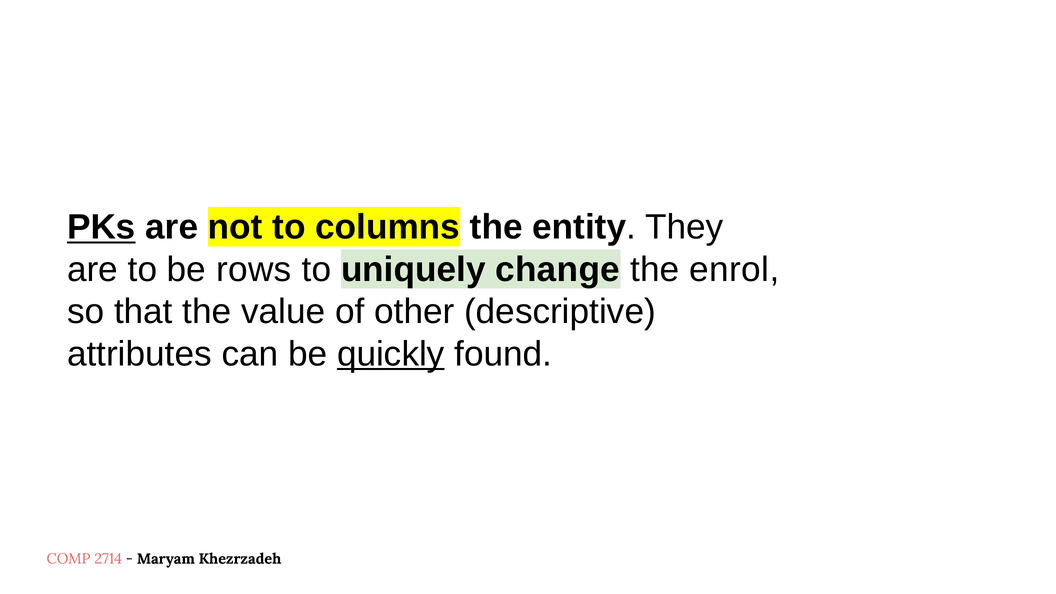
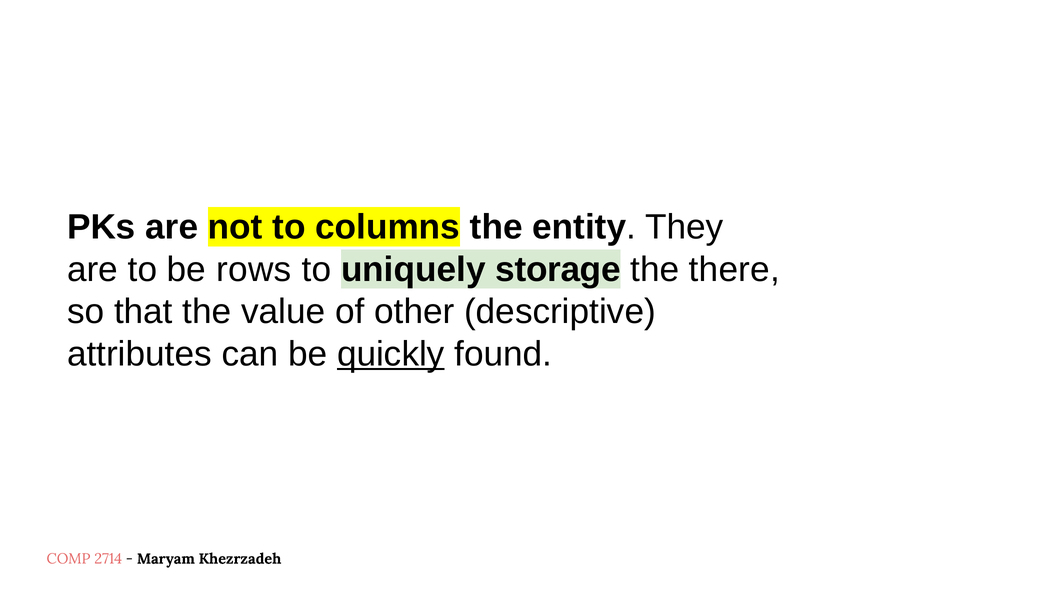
PKs underline: present -> none
change: change -> storage
enrol: enrol -> there
